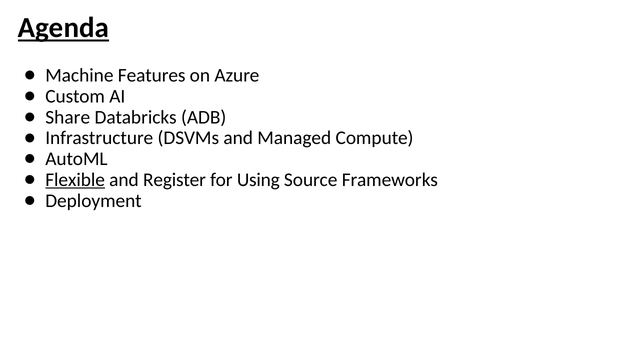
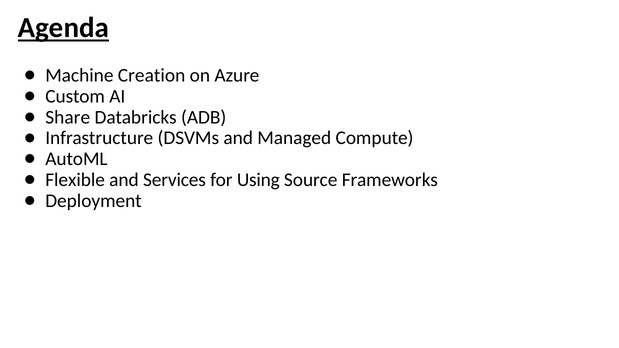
Features: Features -> Creation
Flexible underline: present -> none
Register: Register -> Services
